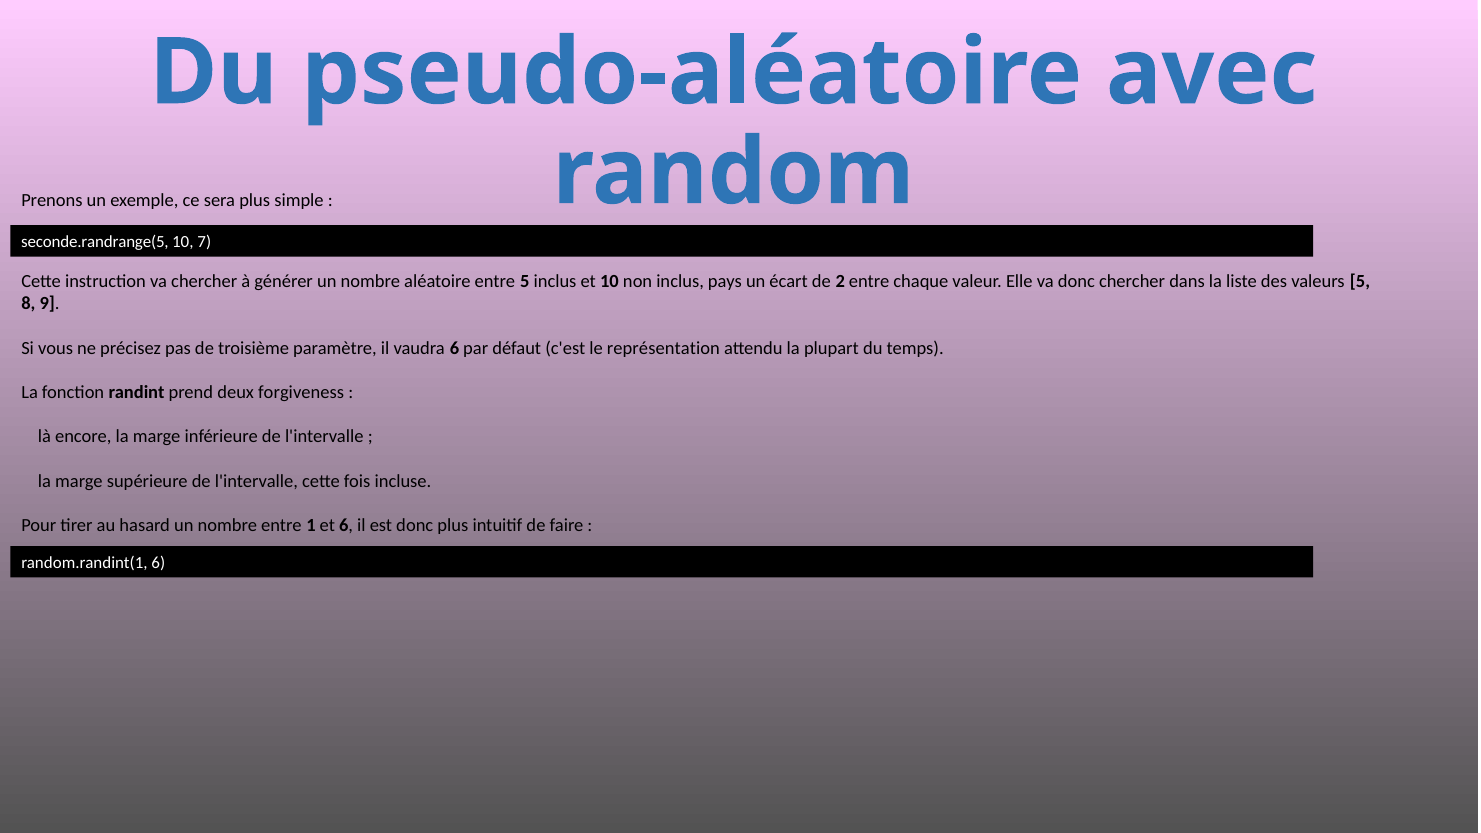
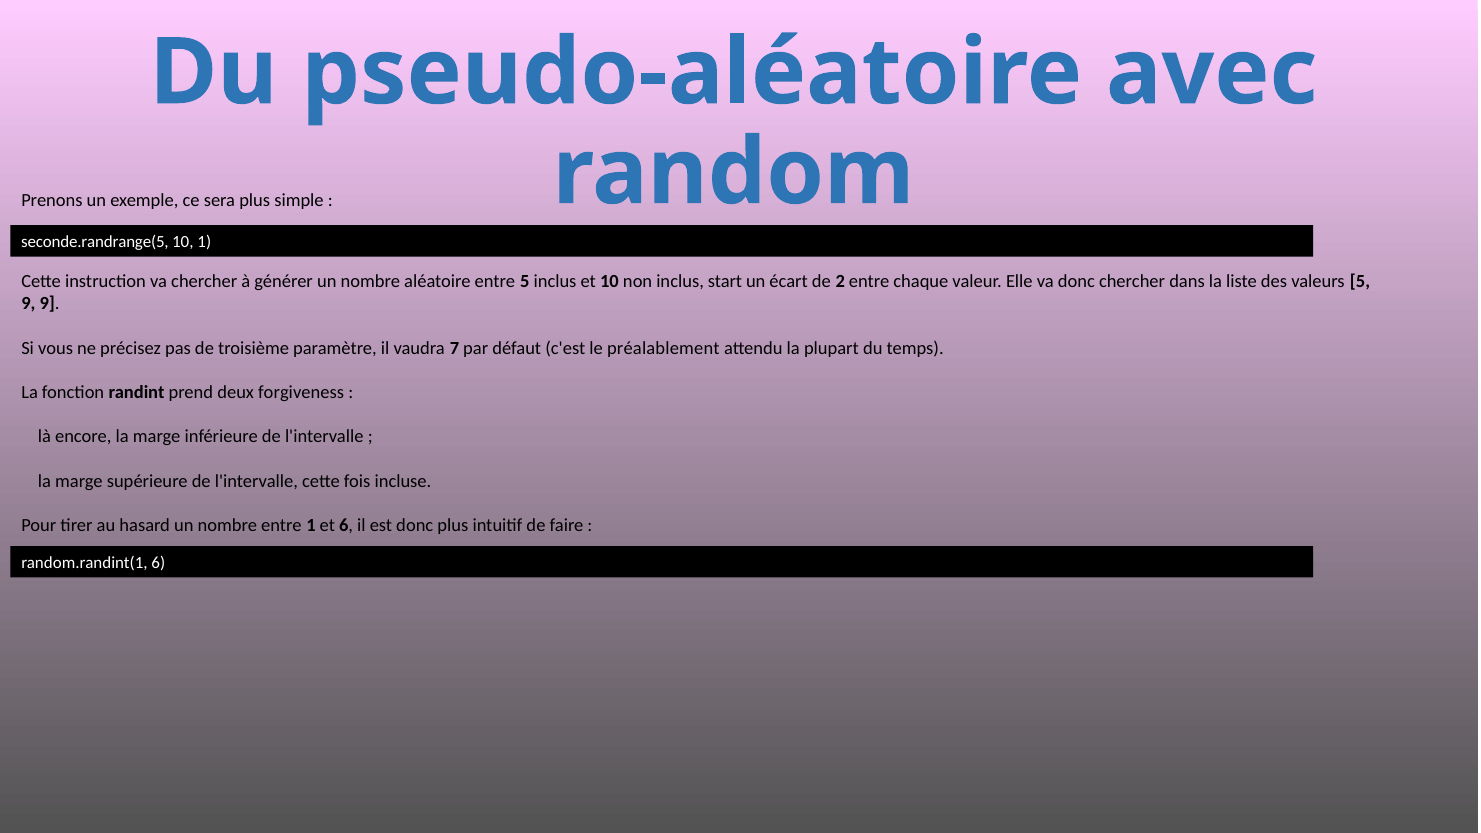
10 7: 7 -> 1
pays: pays -> start
8 at (28, 304): 8 -> 9
vaudra 6: 6 -> 7
représentation: représentation -> préalablement
